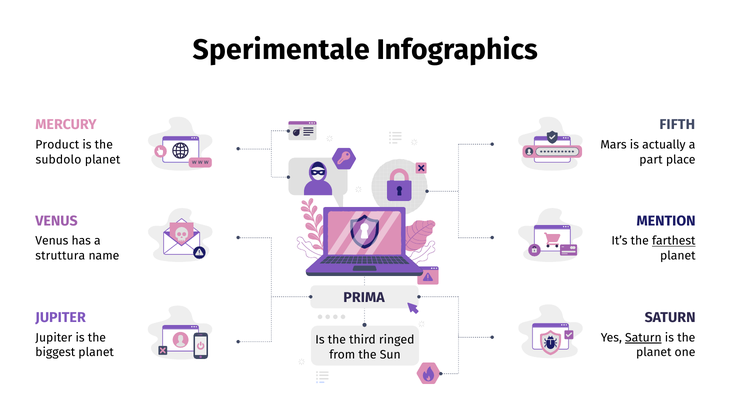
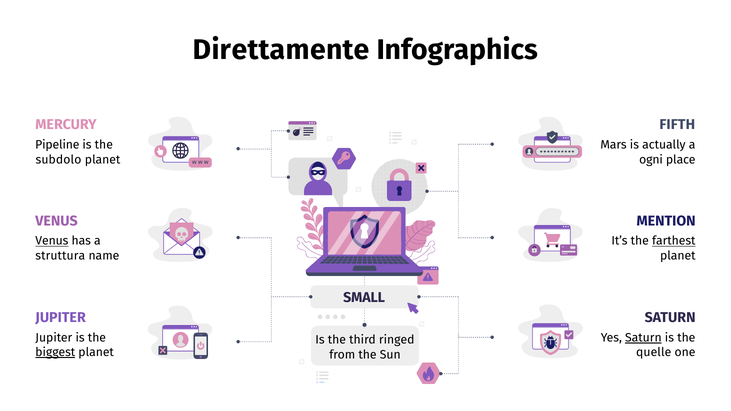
Sperimentale: Sperimentale -> Direttamente
Product: Product -> Pipeline
part: part -> ogni
Venus at (52, 241) underline: none -> present
PRIMA: PRIMA -> SMALL
biggest underline: none -> present
planet at (654, 352): planet -> quelle
